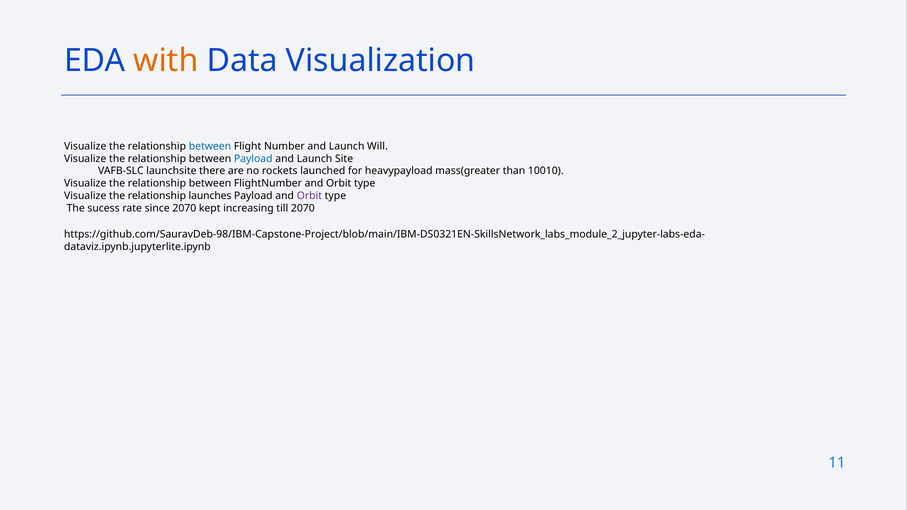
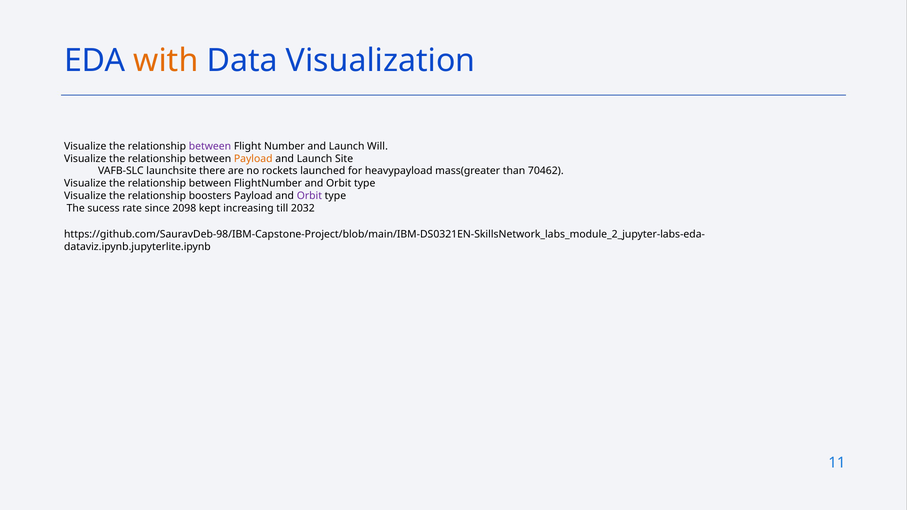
between at (210, 146) colour: blue -> purple
Payload at (253, 159) colour: blue -> orange
10010: 10010 -> 70462
launches: launches -> boosters
since 2070: 2070 -> 2098
till 2070: 2070 -> 2032
